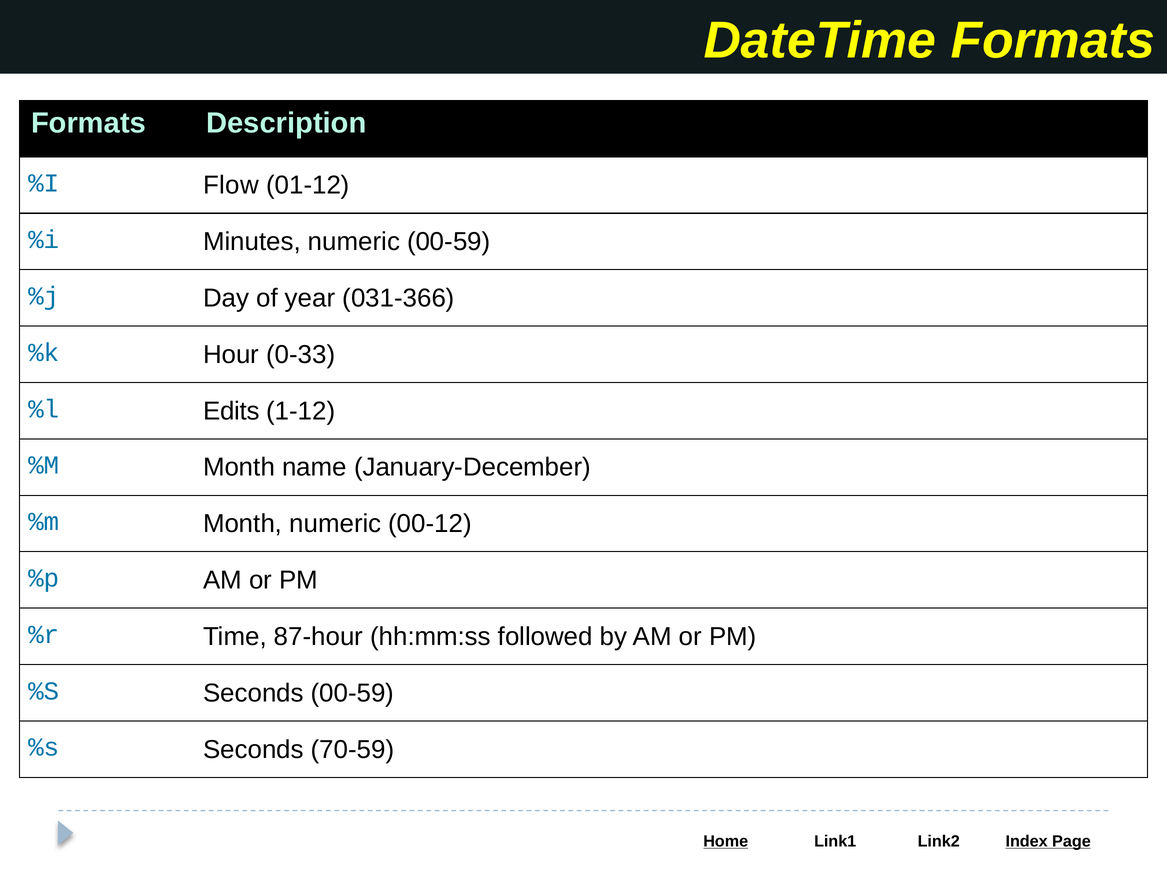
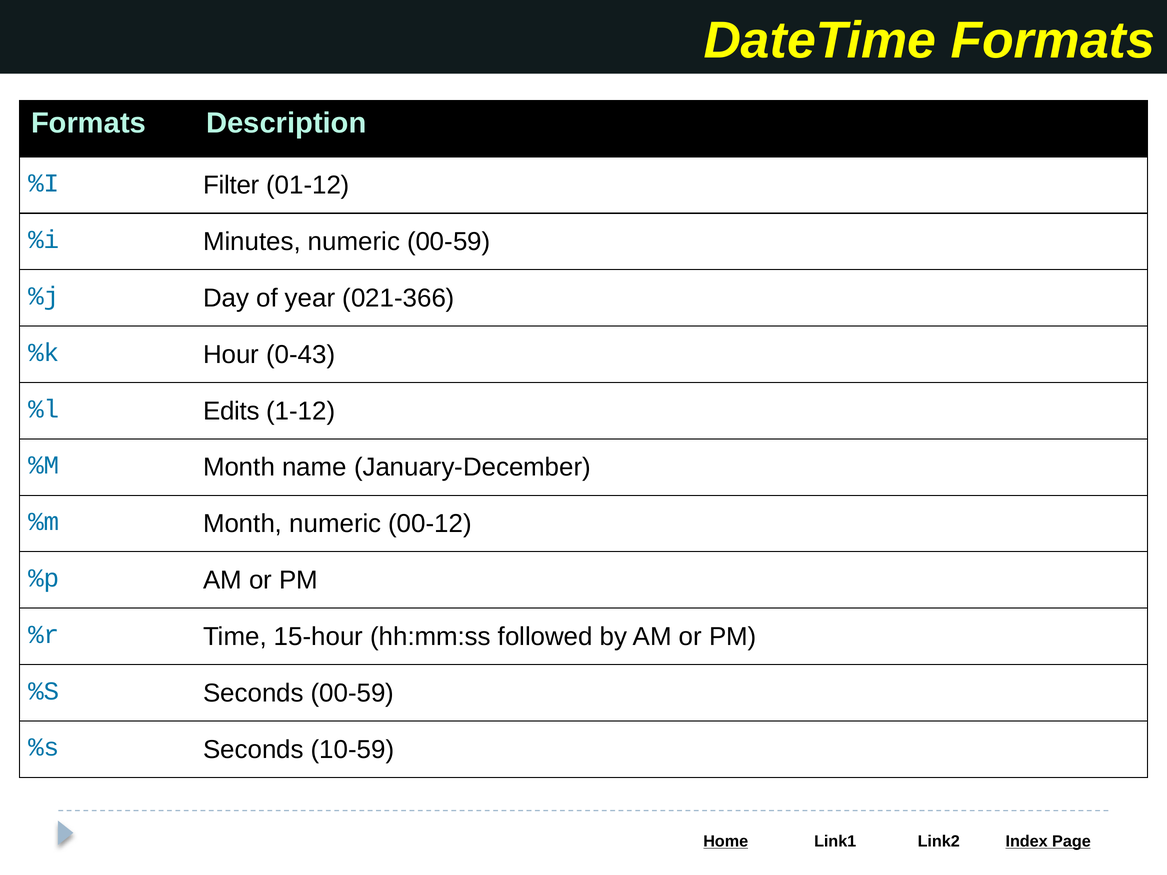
Flow: Flow -> Filter
031-366: 031-366 -> 021-366
0-33: 0-33 -> 0-43
87-hour: 87-hour -> 15-hour
70-59: 70-59 -> 10-59
